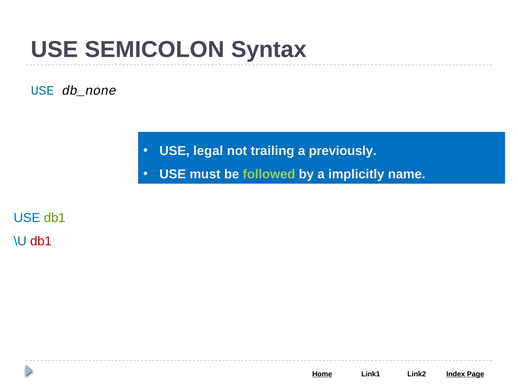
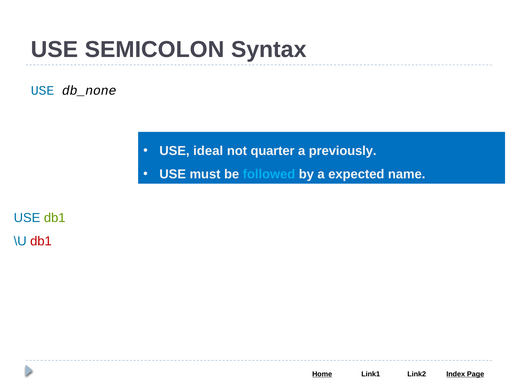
legal: legal -> ideal
trailing: trailing -> quarter
followed colour: light green -> light blue
implicitly: implicitly -> expected
